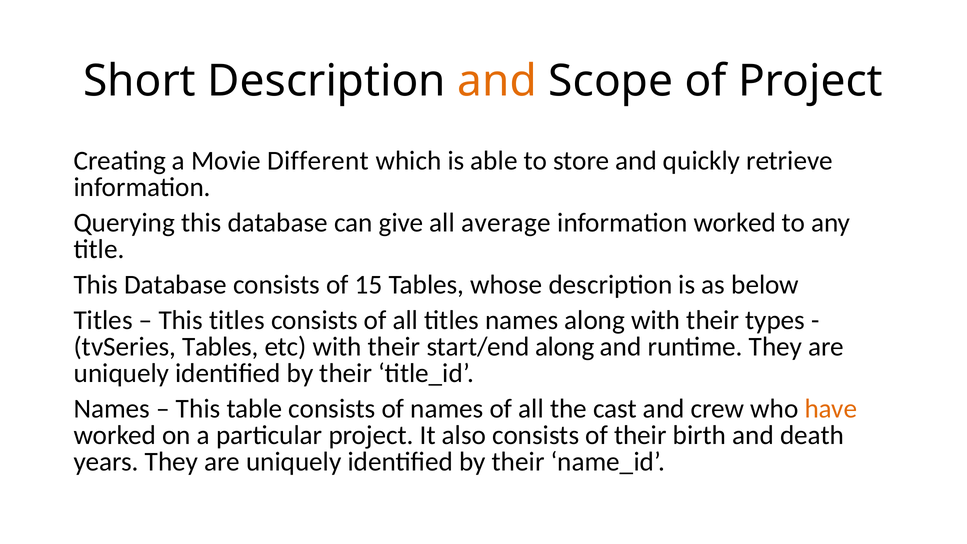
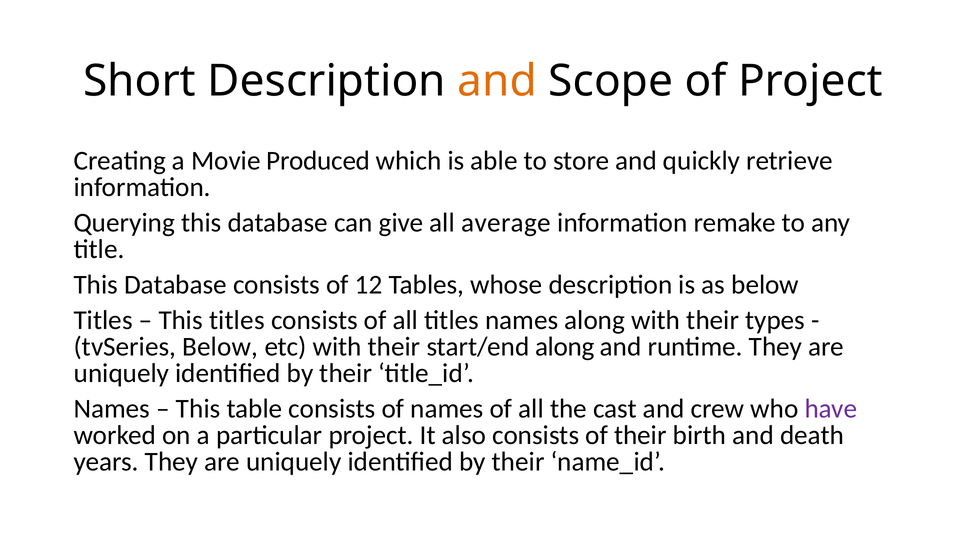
Different: Different -> Produced
information worked: worked -> remake
15: 15 -> 12
tvSeries Tables: Tables -> Below
have colour: orange -> purple
